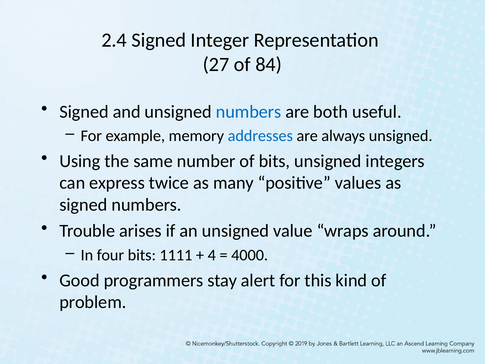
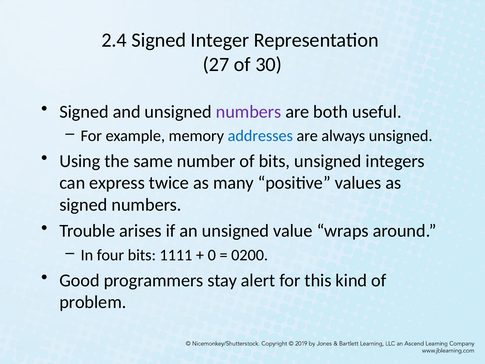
84: 84 -> 30
numbers at (249, 112) colour: blue -> purple
4: 4 -> 0
4000: 4000 -> 0200
